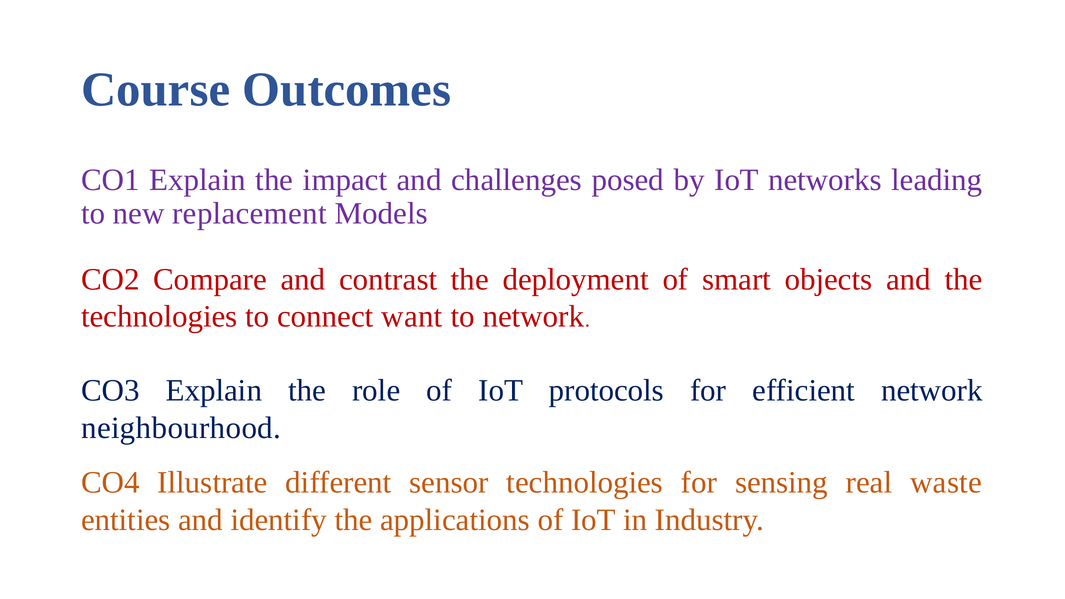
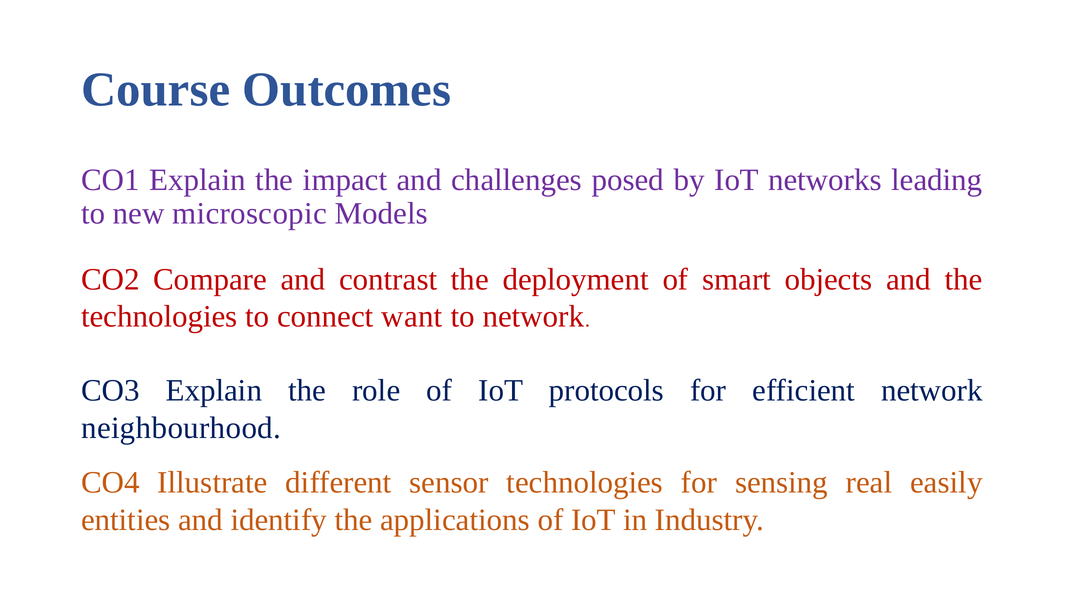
replacement: replacement -> microscopic
waste: waste -> easily
